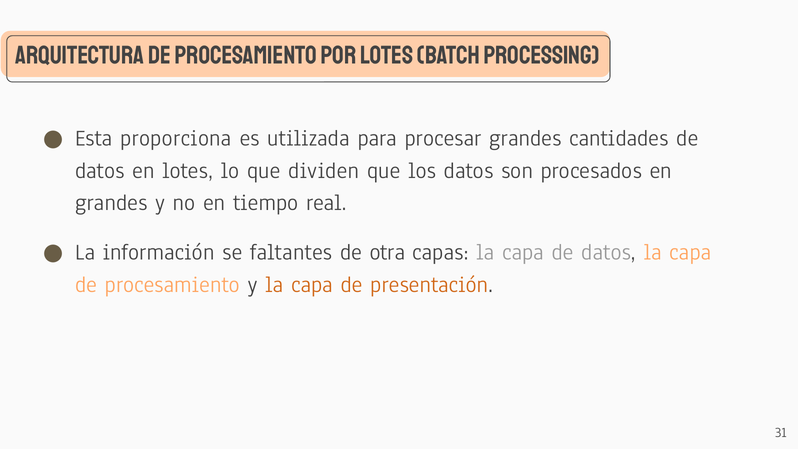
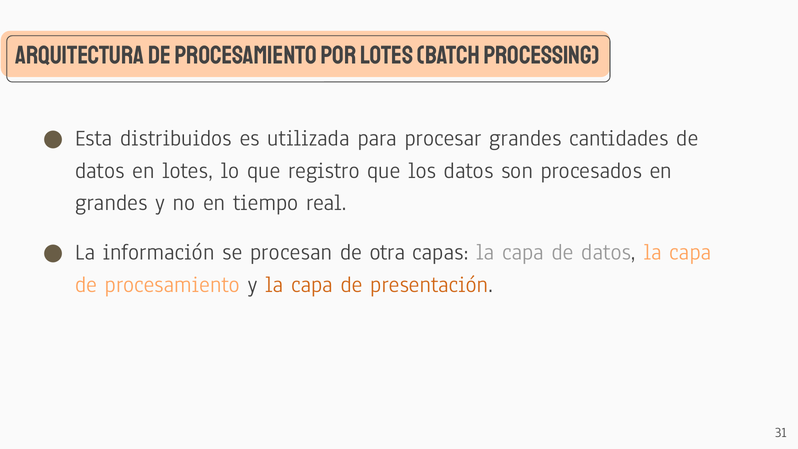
proporciona: proporciona -> distribuidos
dividen: dividen -> registro
faltantes: faltantes -> procesan
